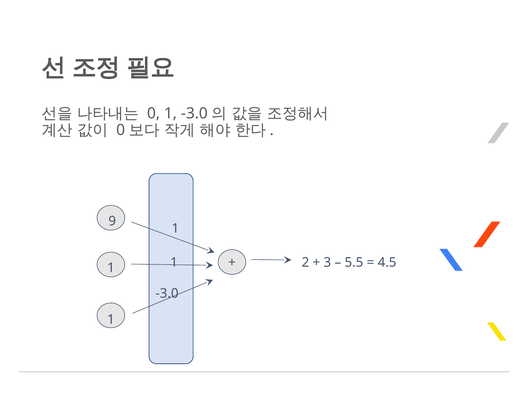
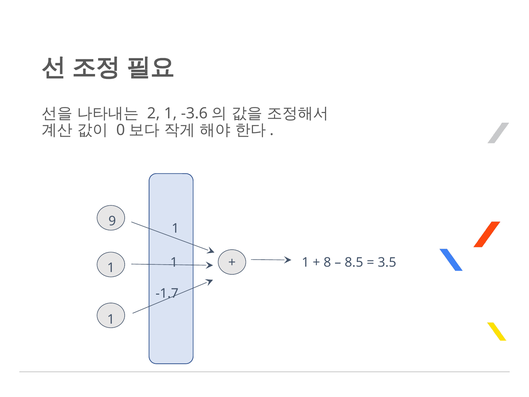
0 at (154, 113): 0 -> 2
-3.0 at (194, 113): -3.0 -> -3.6
2 at (305, 262): 2 -> 1
3: 3 -> 8
5.5: 5.5 -> 8.5
4.5: 4.5 -> 3.5
-3.0 at (167, 293): -3.0 -> -1.7
